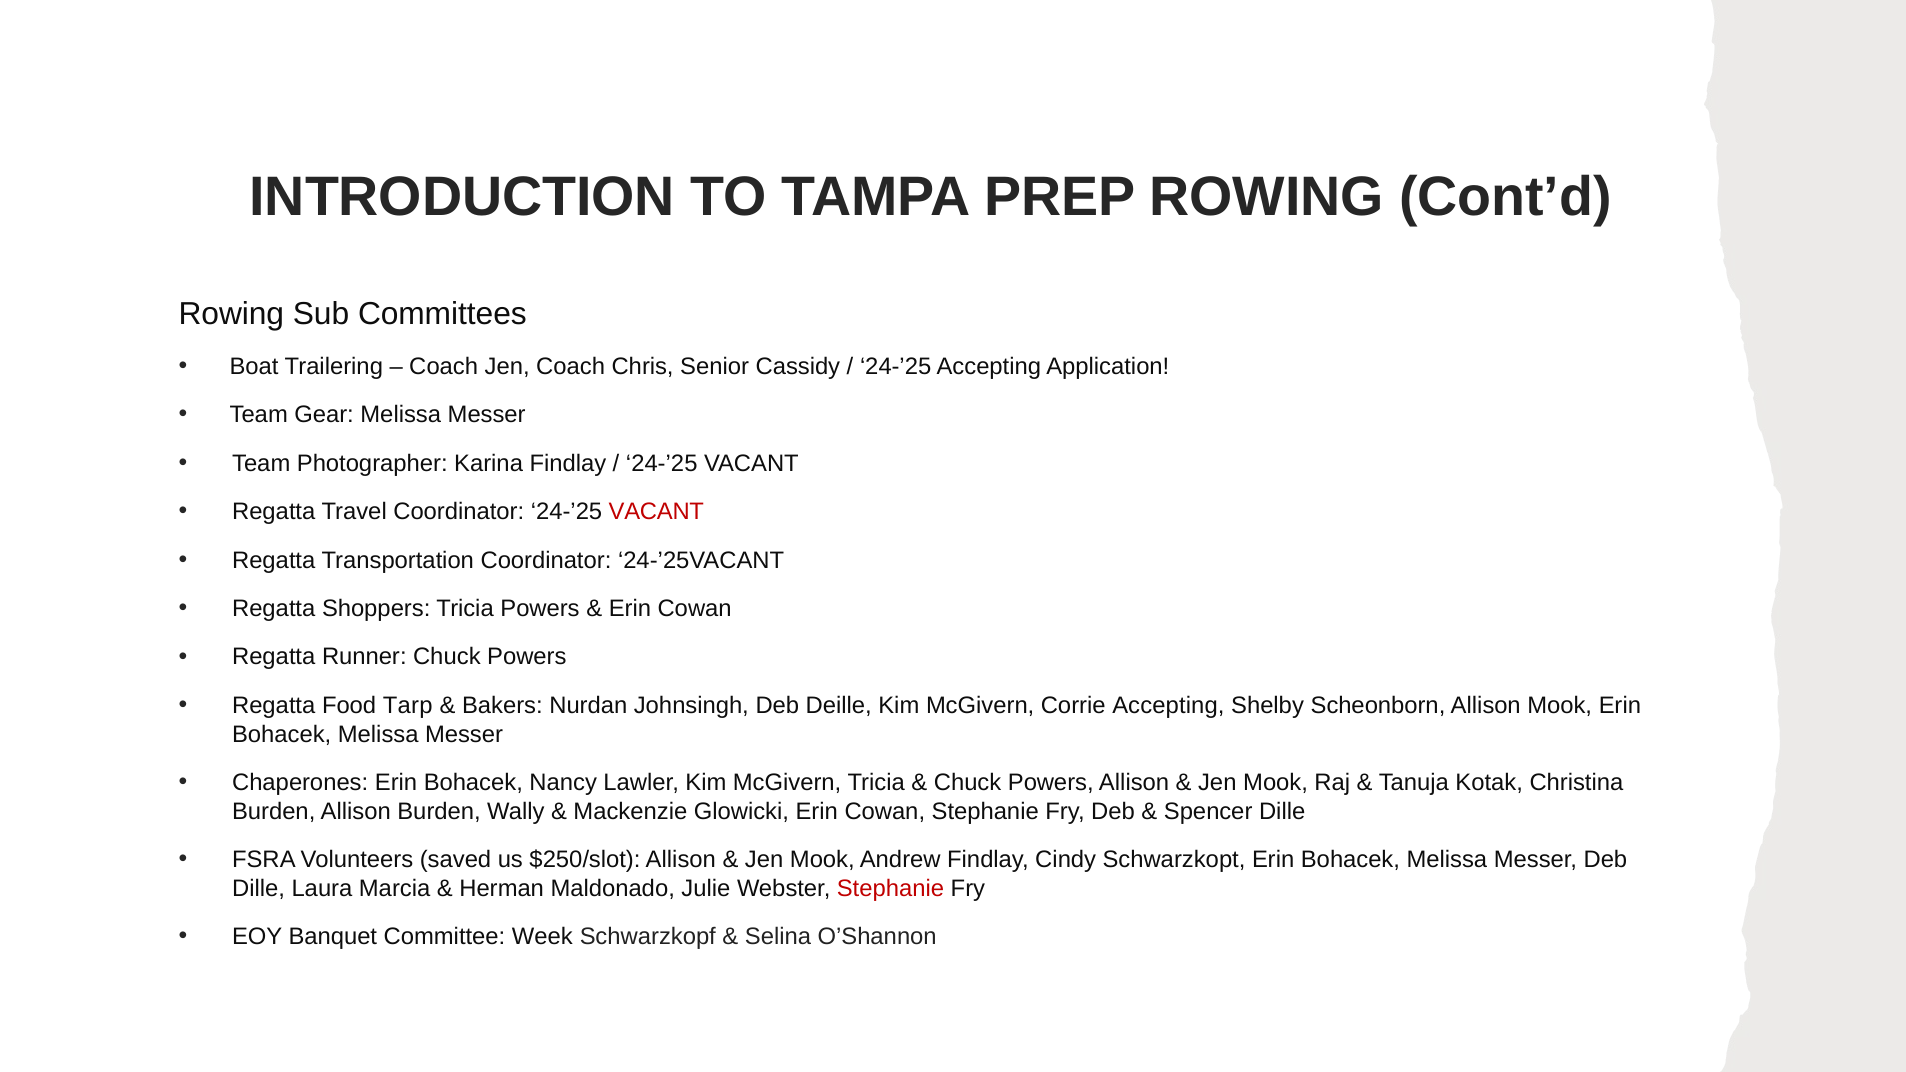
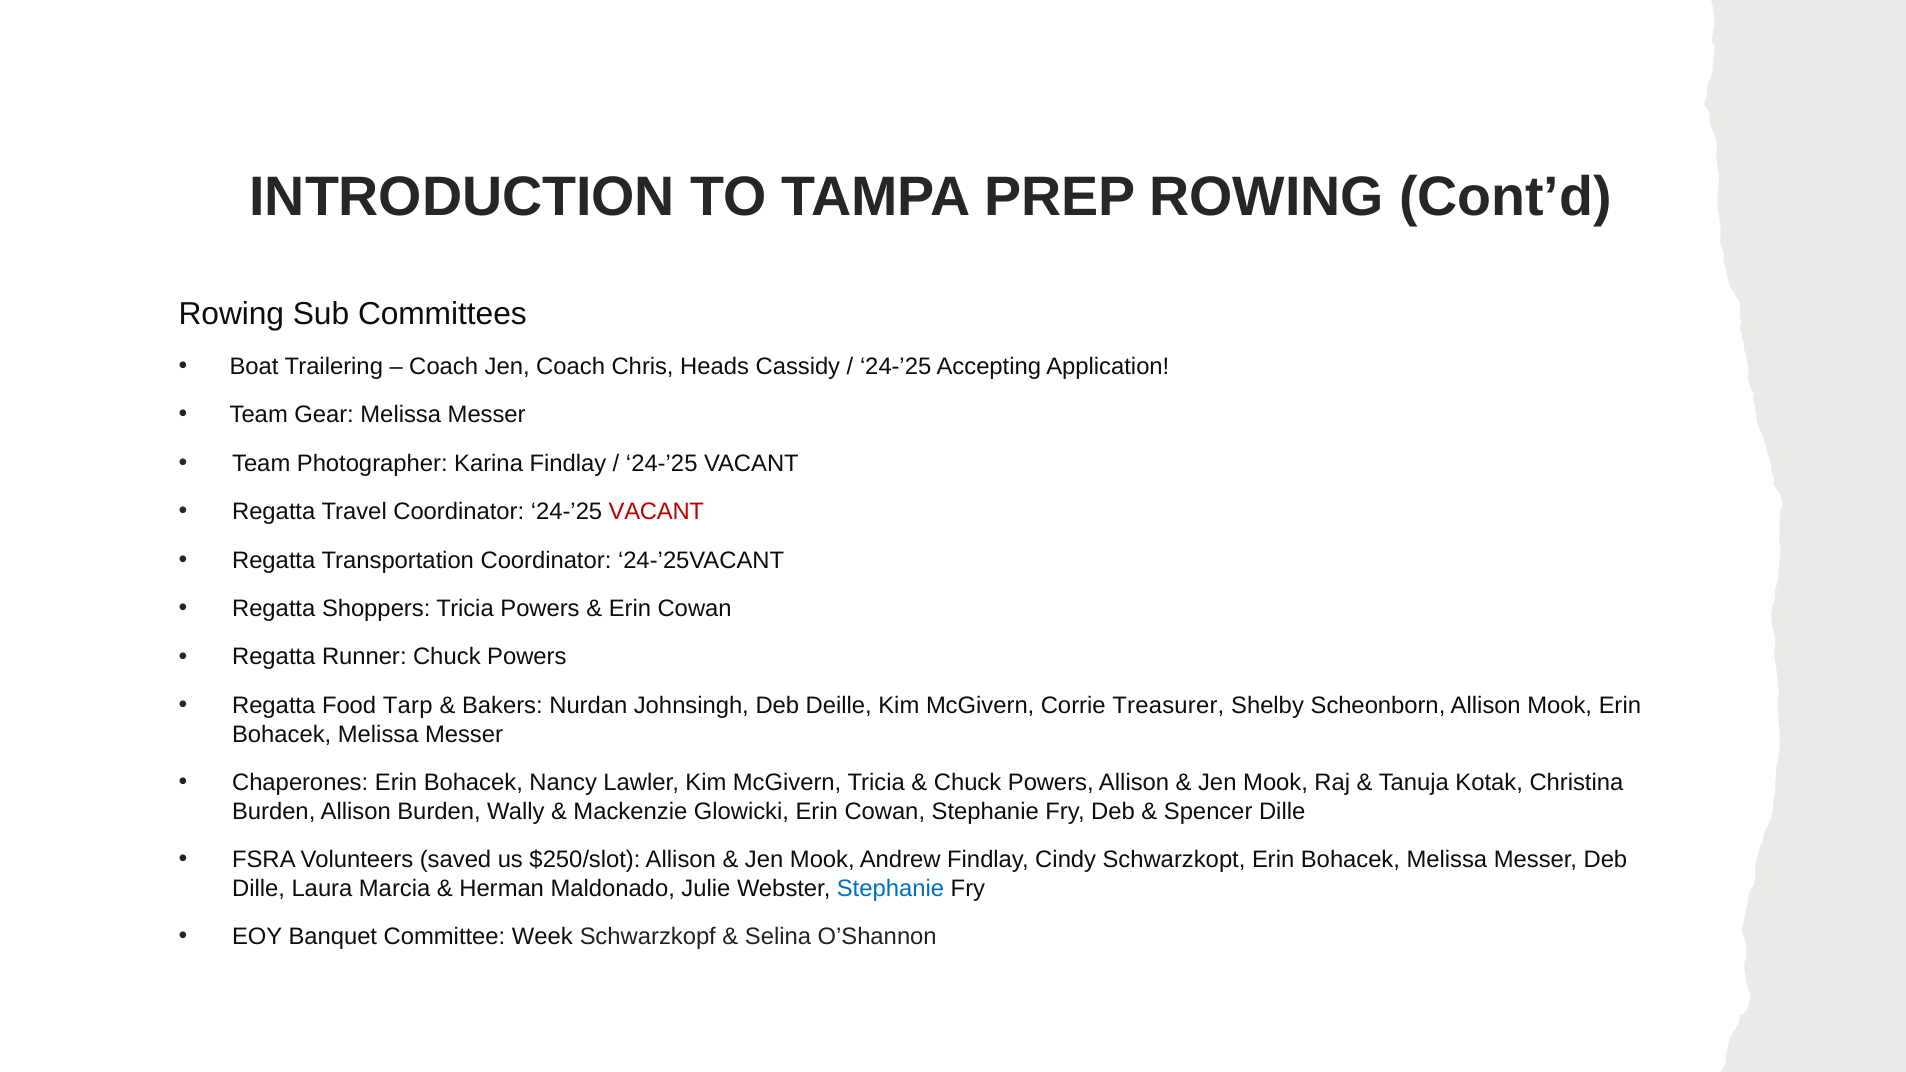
Senior: Senior -> Heads
Corrie Accepting: Accepting -> Treasurer
Stephanie at (890, 888) colour: red -> blue
